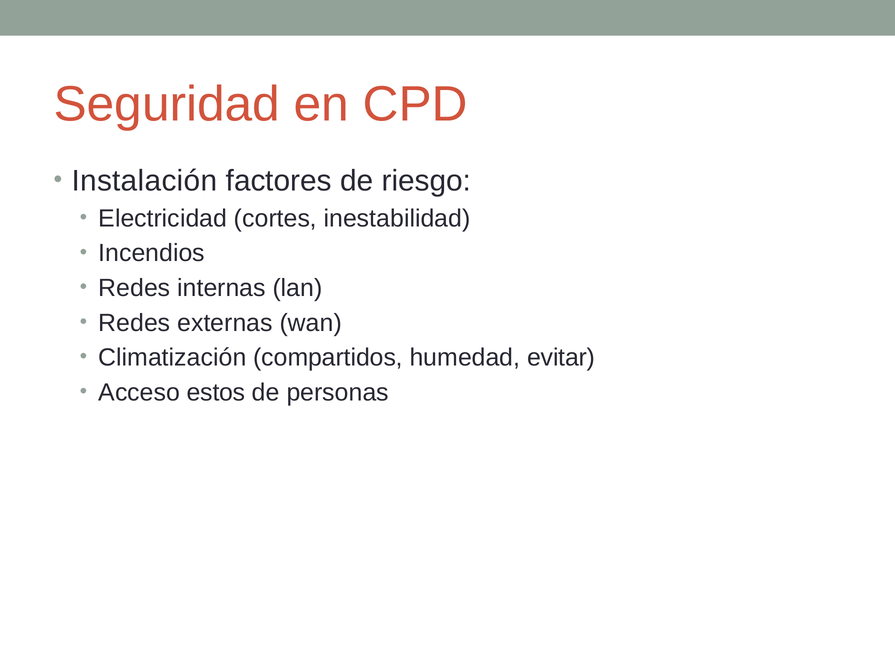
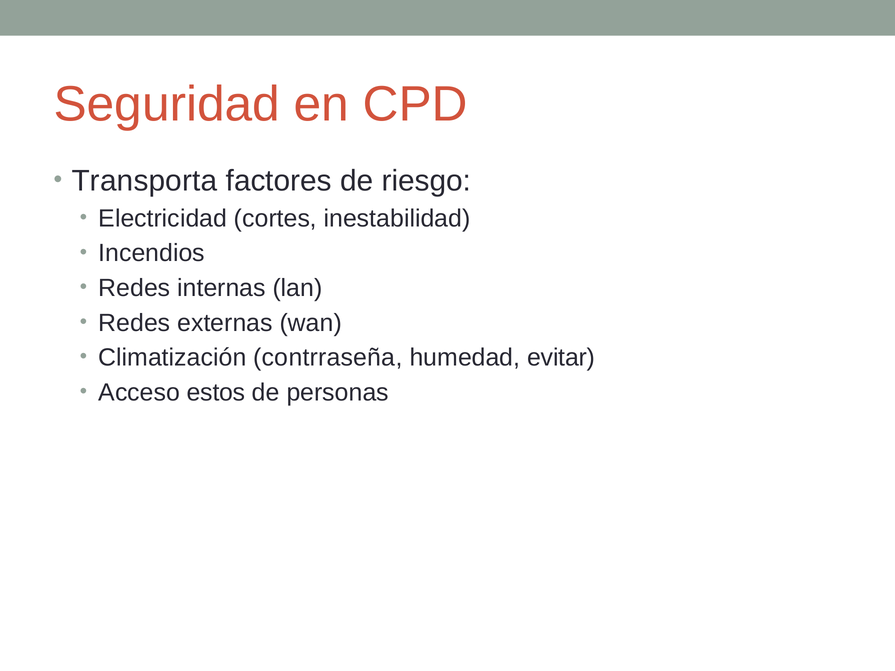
Instalación: Instalación -> Transporta
compartidos: compartidos -> contrraseña
